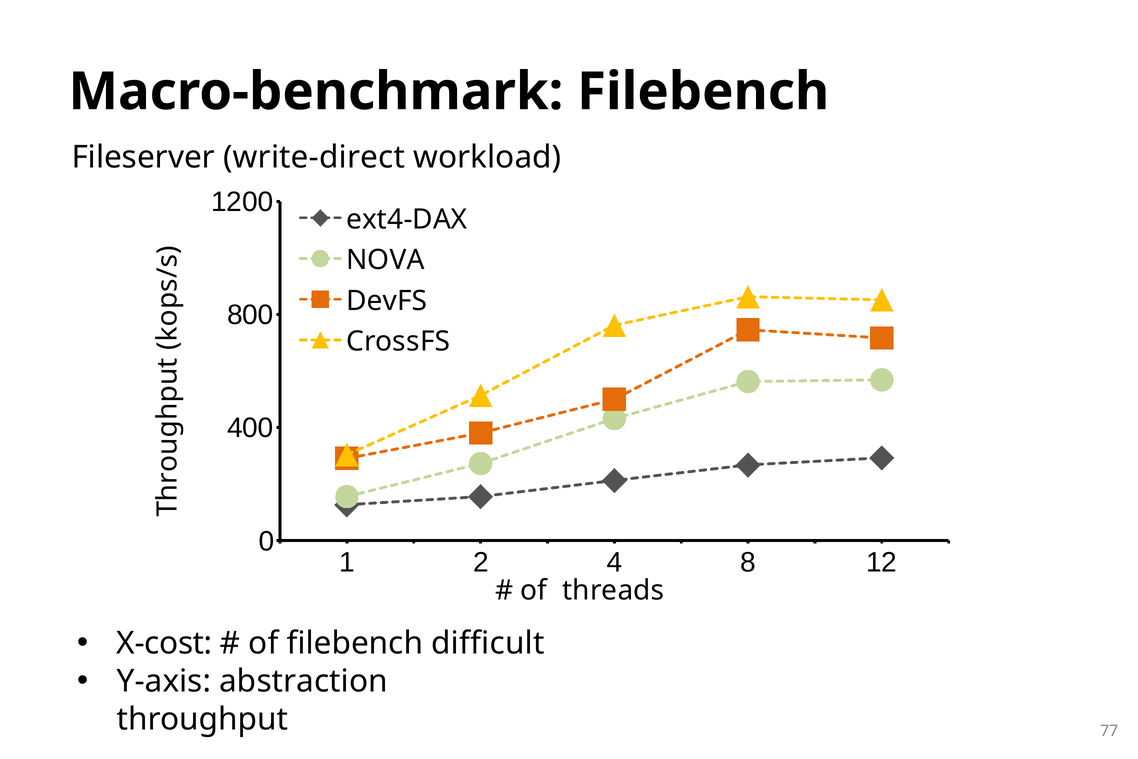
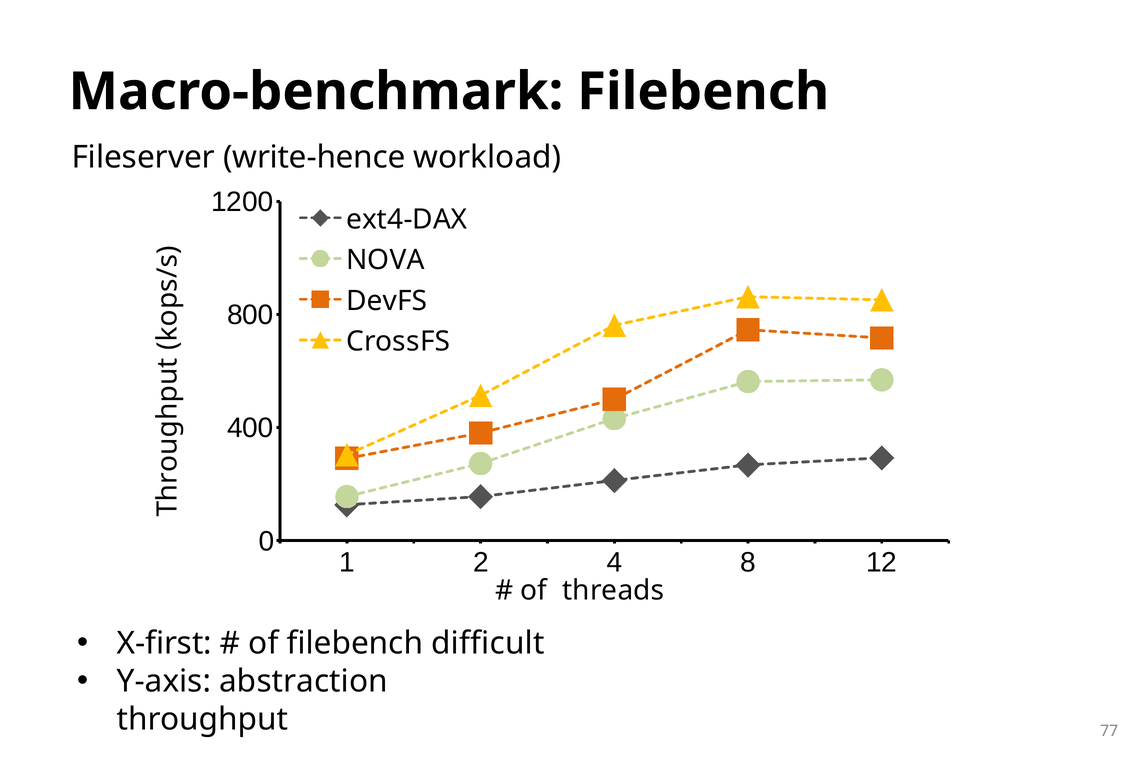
write-direct: write-direct -> write-hence
X-cost: X-cost -> X-first
